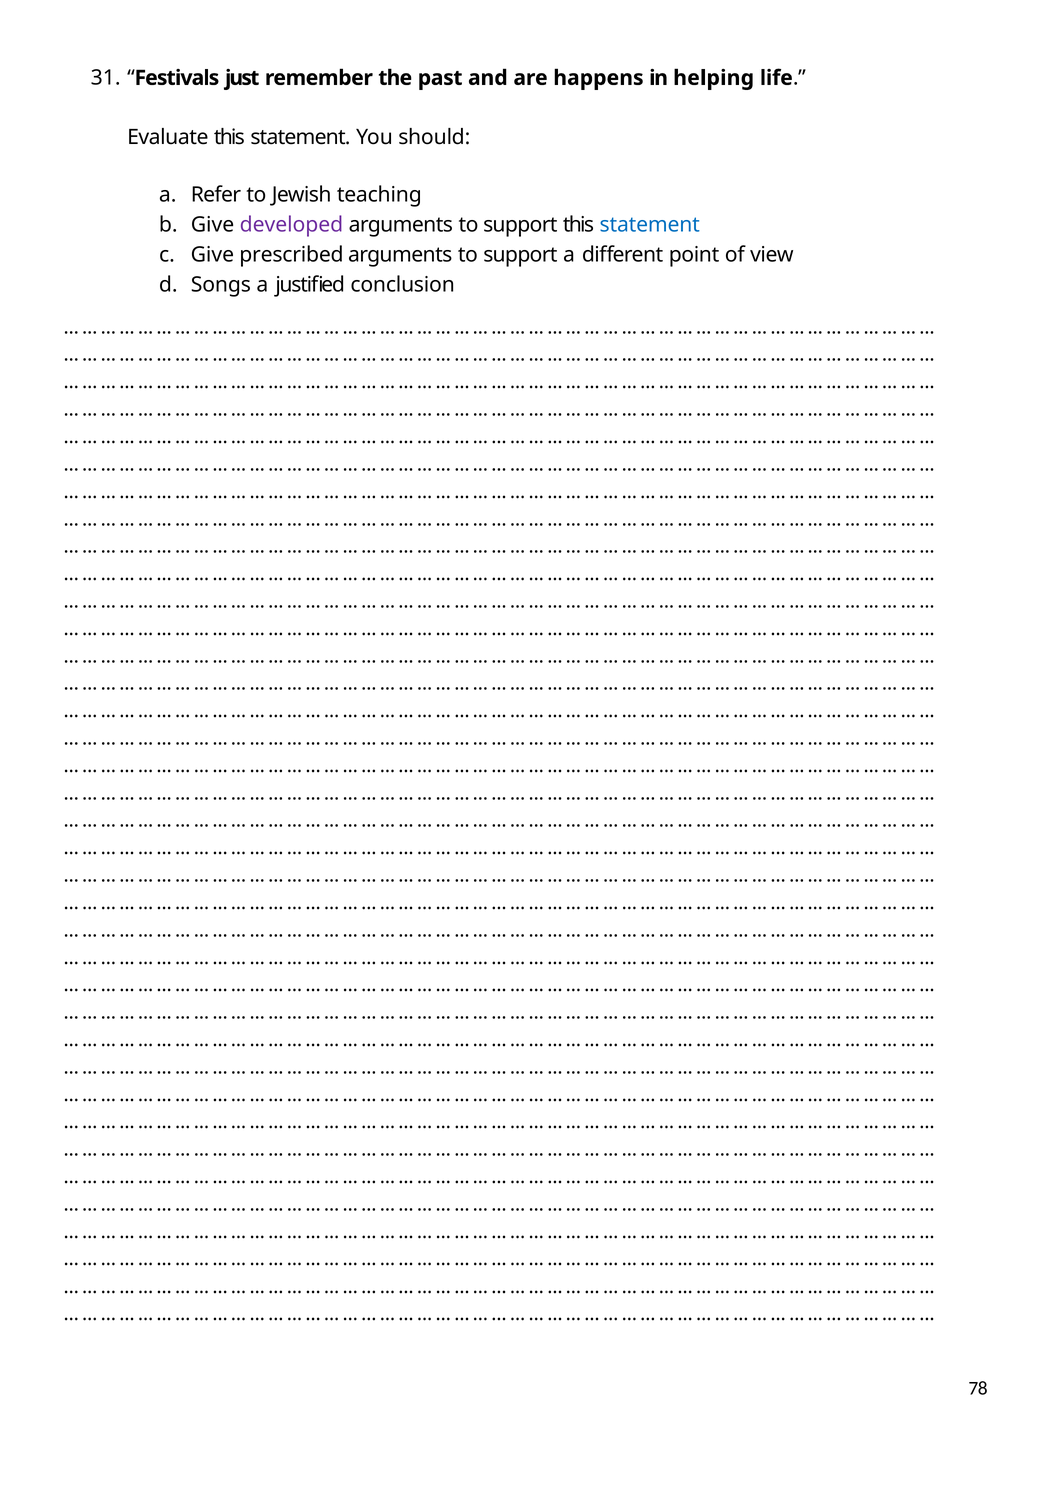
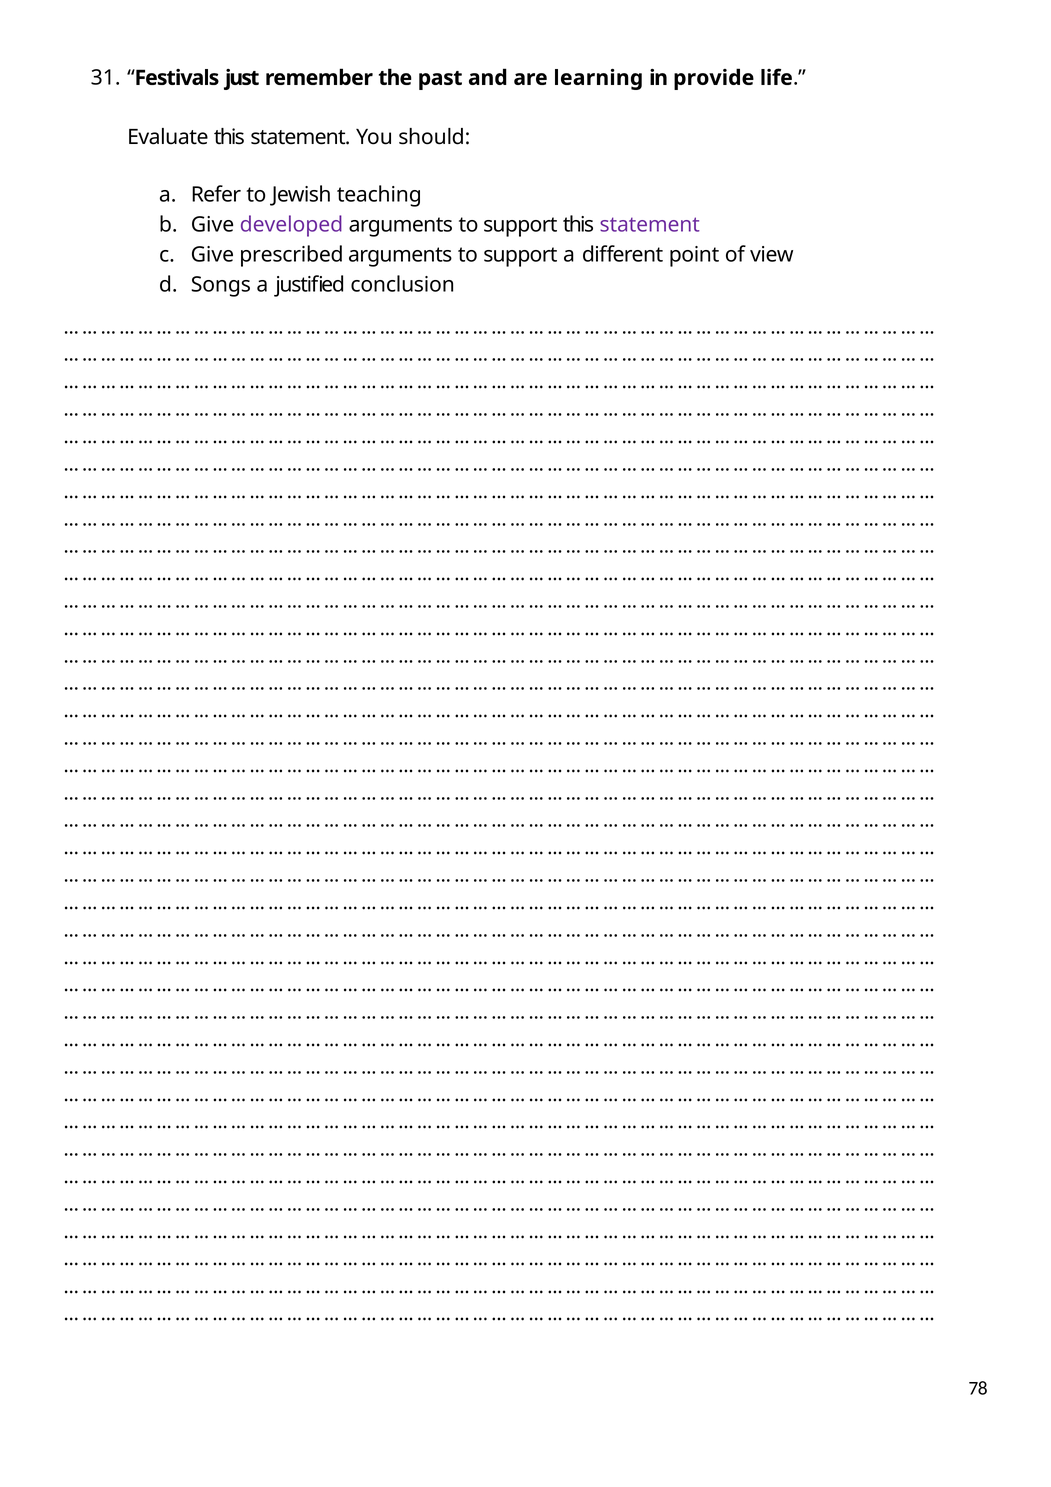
happens: happens -> learning
helping: helping -> provide
statement at (650, 225) colour: blue -> purple
